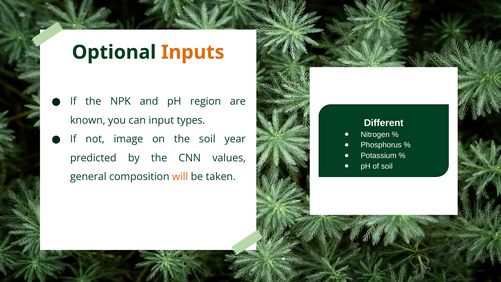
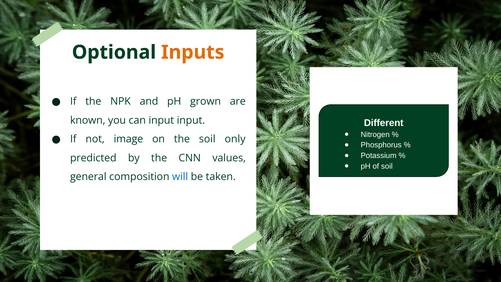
region: region -> grown
input types: types -> input
year: year -> only
will colour: orange -> blue
